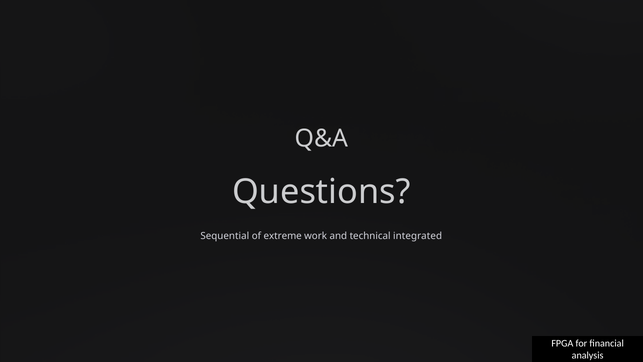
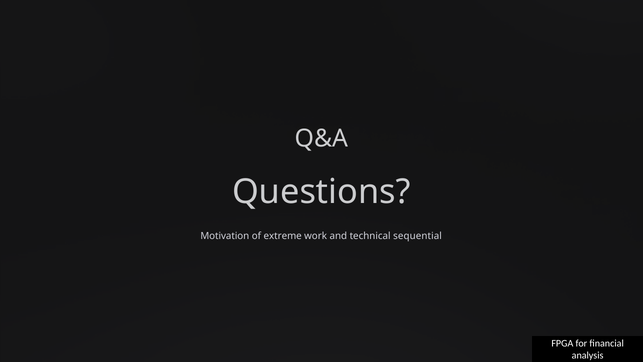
Sequential: Sequential -> Motivation
integrated: integrated -> sequential
